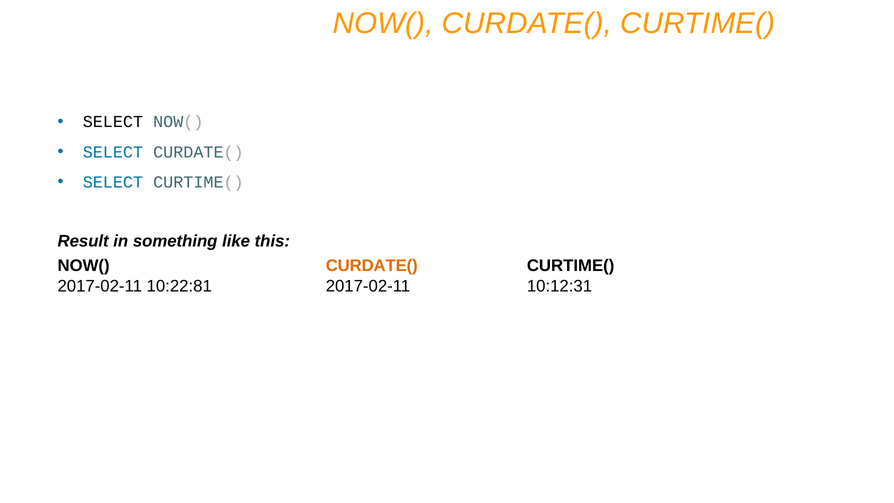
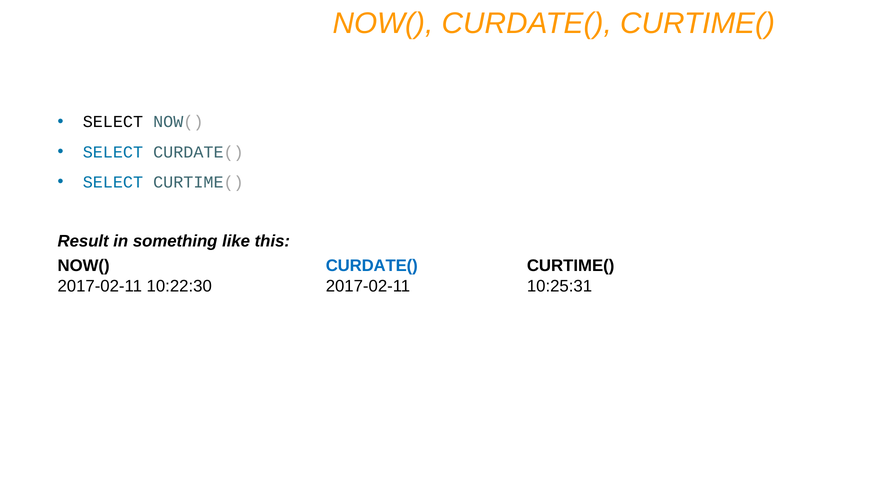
CURDATE( at (372, 266) colour: orange -> blue
10:22:81: 10:22:81 -> 10:22:30
10:12:31: 10:12:31 -> 10:25:31
